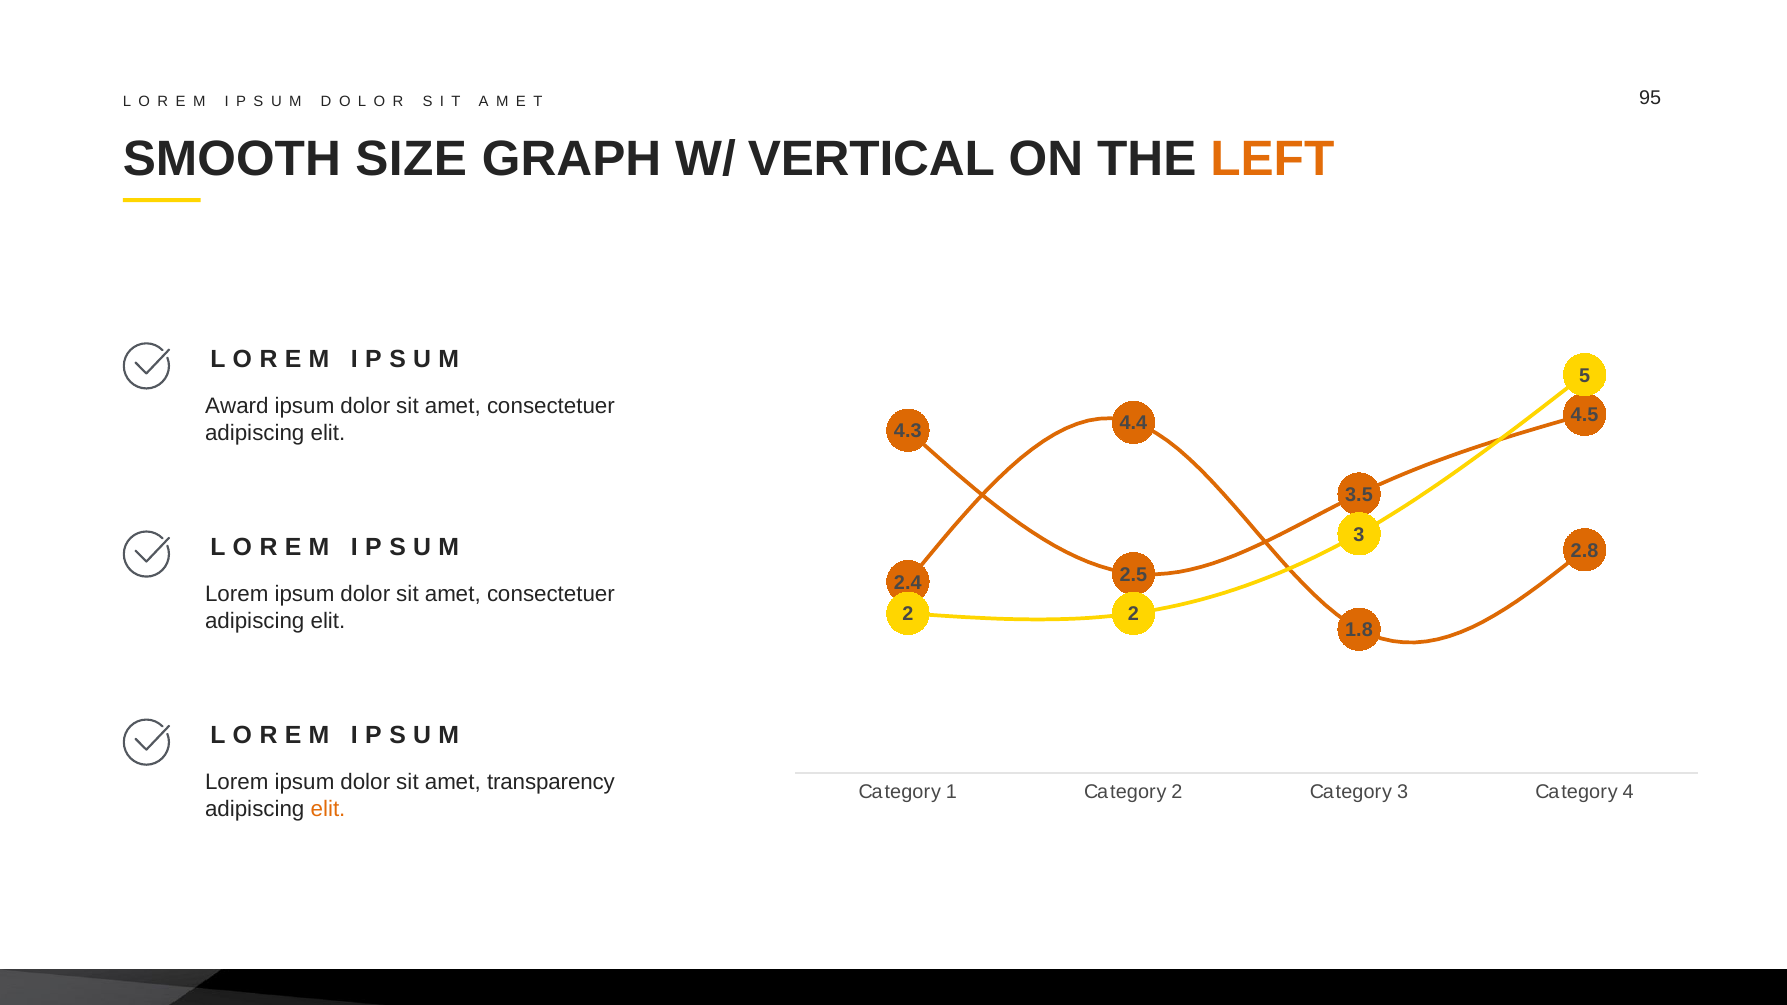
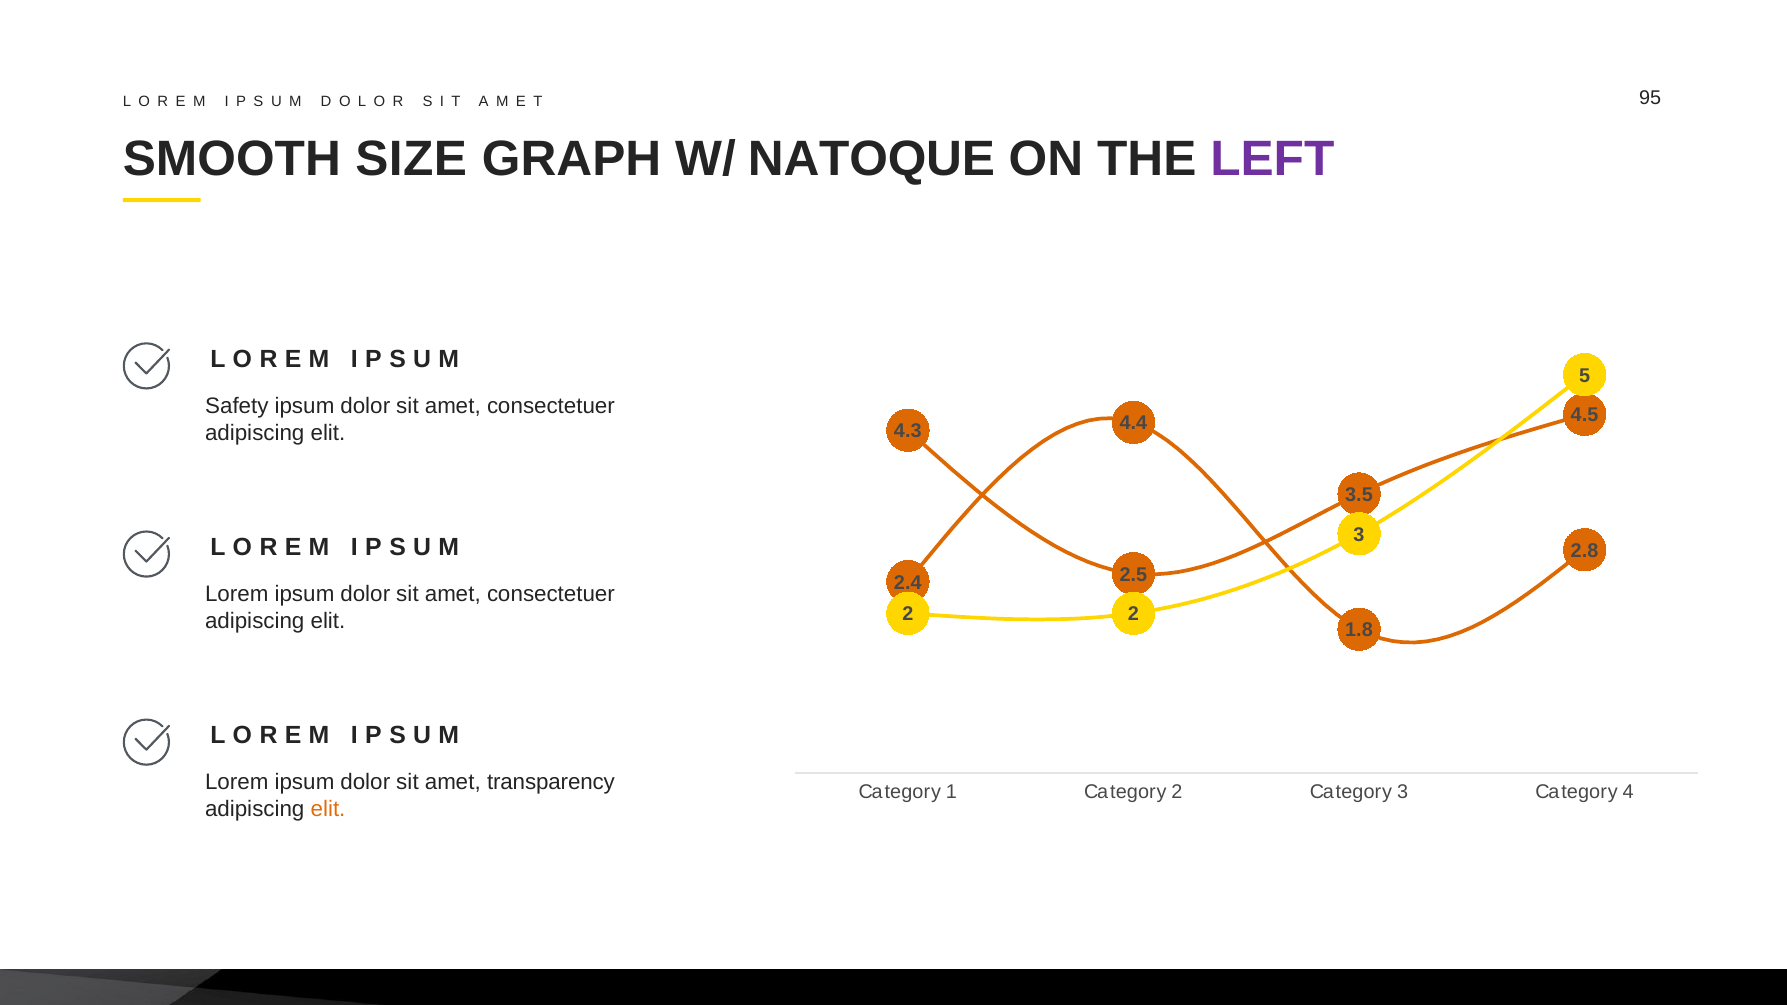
VERTICAL: VERTICAL -> NATOQUE
LEFT colour: orange -> purple
Award: Award -> Safety
